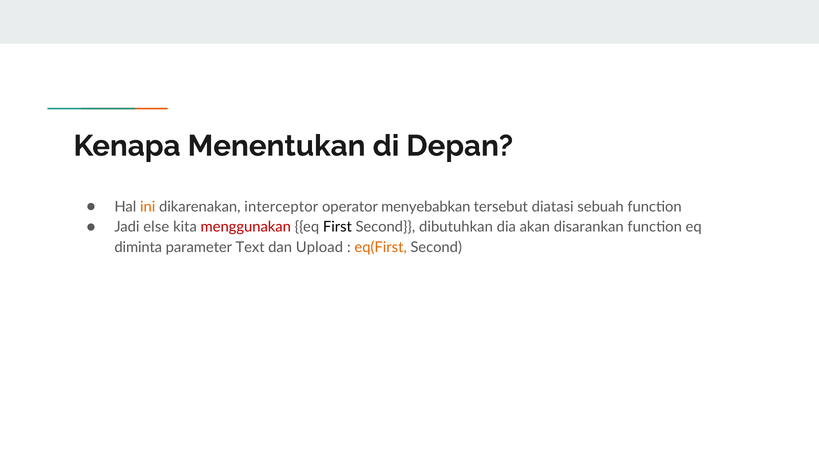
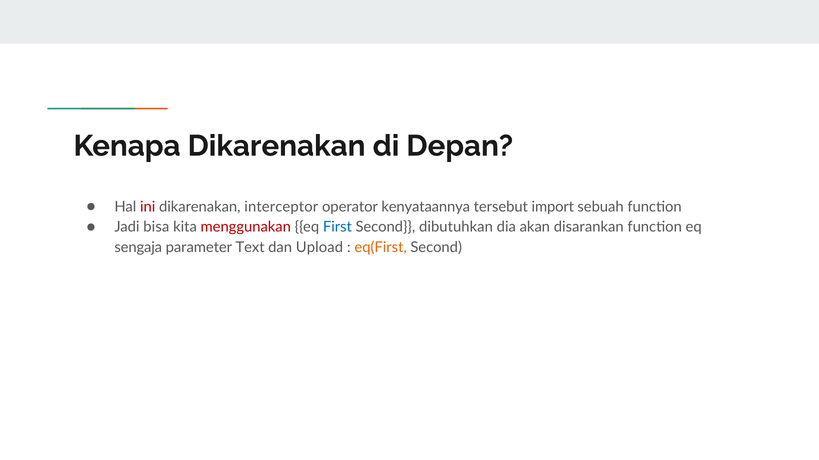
Kenapa Menentukan: Menentukan -> Dikarenakan
ini colour: orange -> red
menyebabkan: menyebabkan -> kenyataannya
diatasi: diatasi -> import
else: else -> bisa
First colour: black -> blue
diminta: diminta -> sengaja
